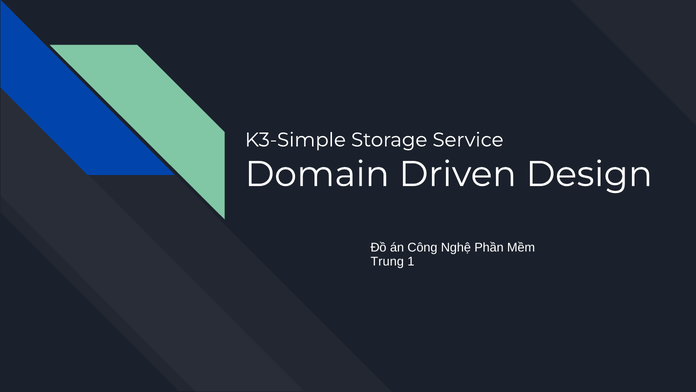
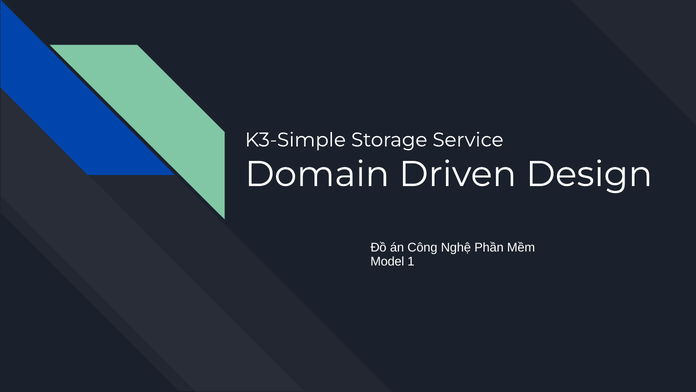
Trung: Trung -> Model
